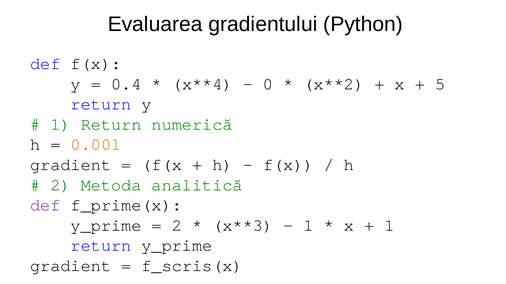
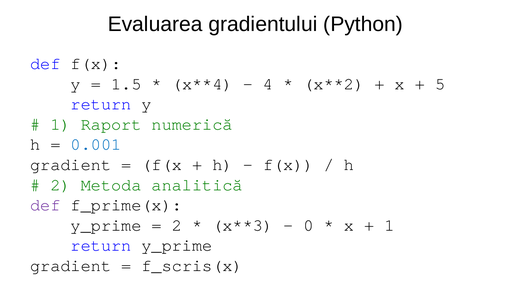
0.4: 0.4 -> 1.5
0: 0 -> 4
Return at (111, 125): Return -> Raport
0.001 colour: orange -> blue
1 at (309, 226): 1 -> 0
